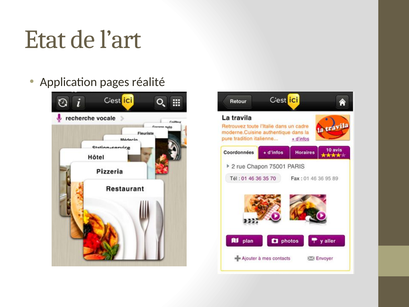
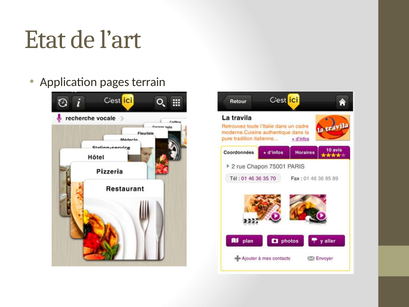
réalité: réalité -> terrain
